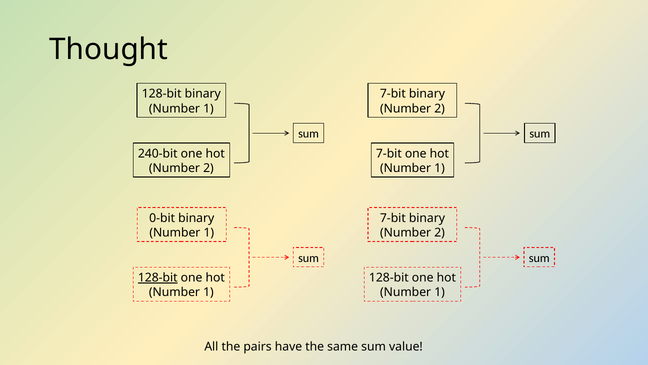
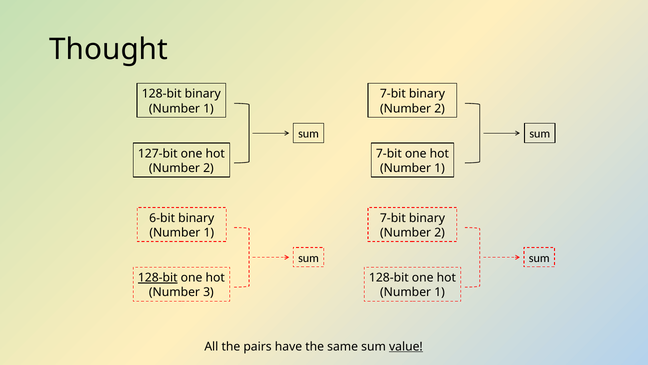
240-bit: 240-bit -> 127-bit
0-bit: 0-bit -> 6-bit
1 at (208, 292): 1 -> 3
value underline: none -> present
